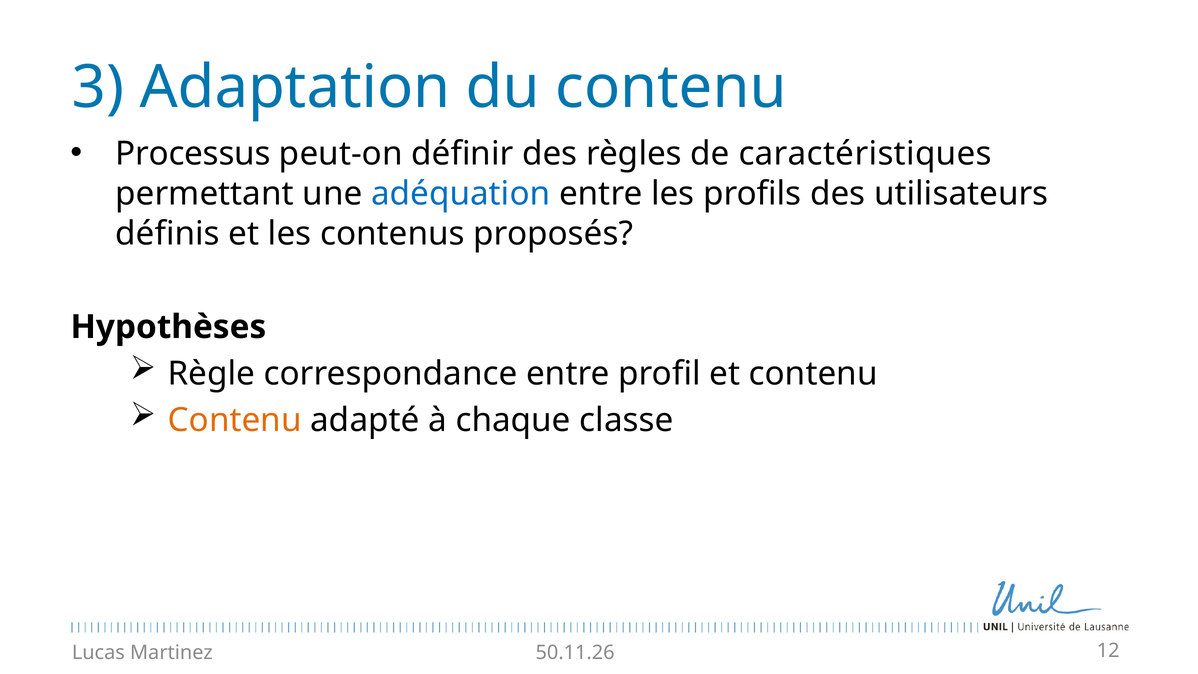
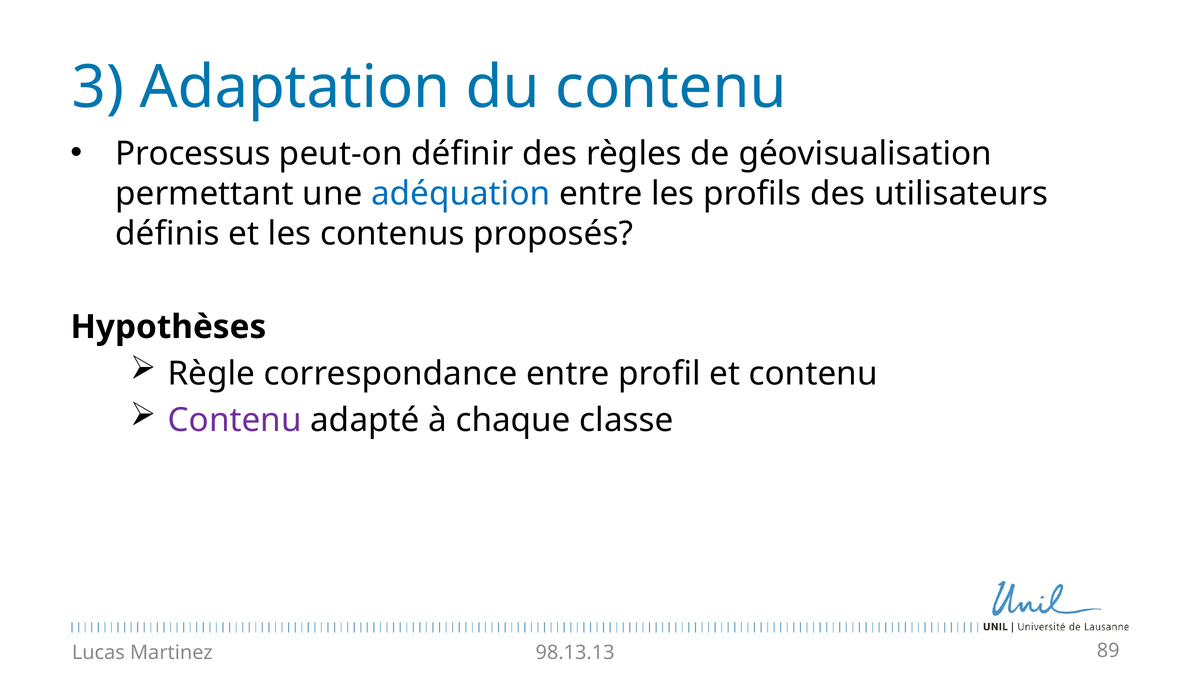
caractéristiques: caractéristiques -> géovisualisation
Contenu at (235, 420) colour: orange -> purple
50.11.26: 50.11.26 -> 98.13.13
12: 12 -> 89
